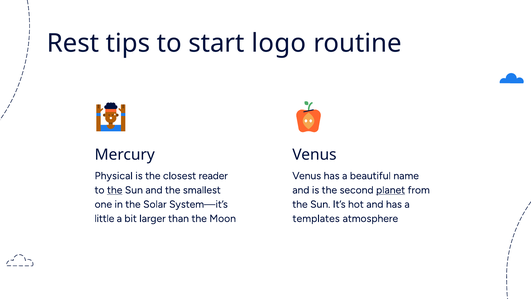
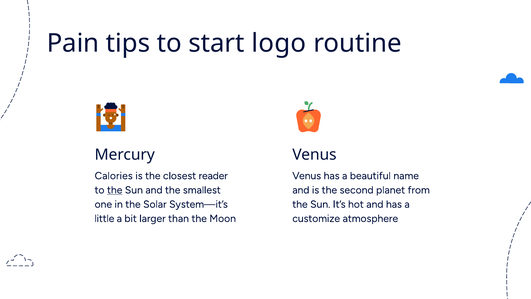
Rest: Rest -> Pain
Physical: Physical -> Calories
planet underline: present -> none
templates: templates -> customize
